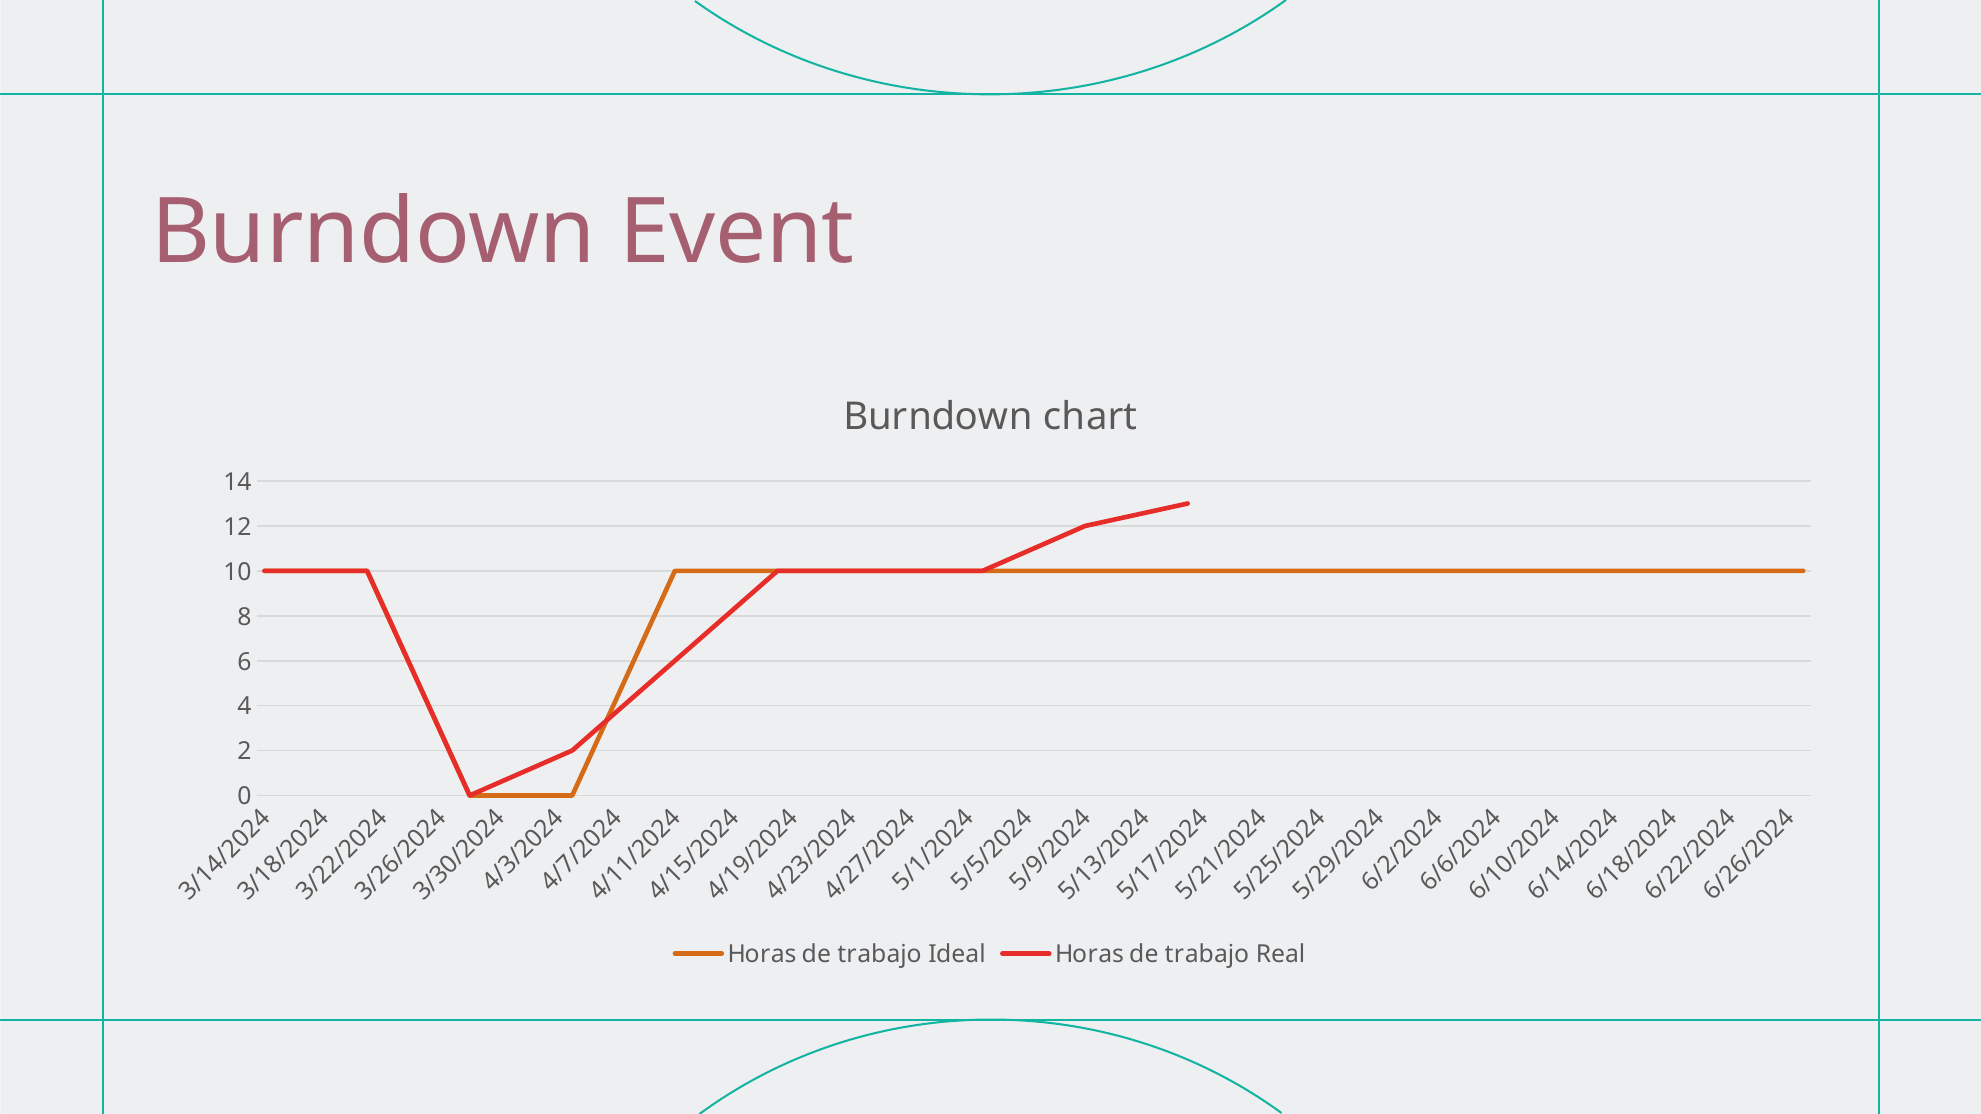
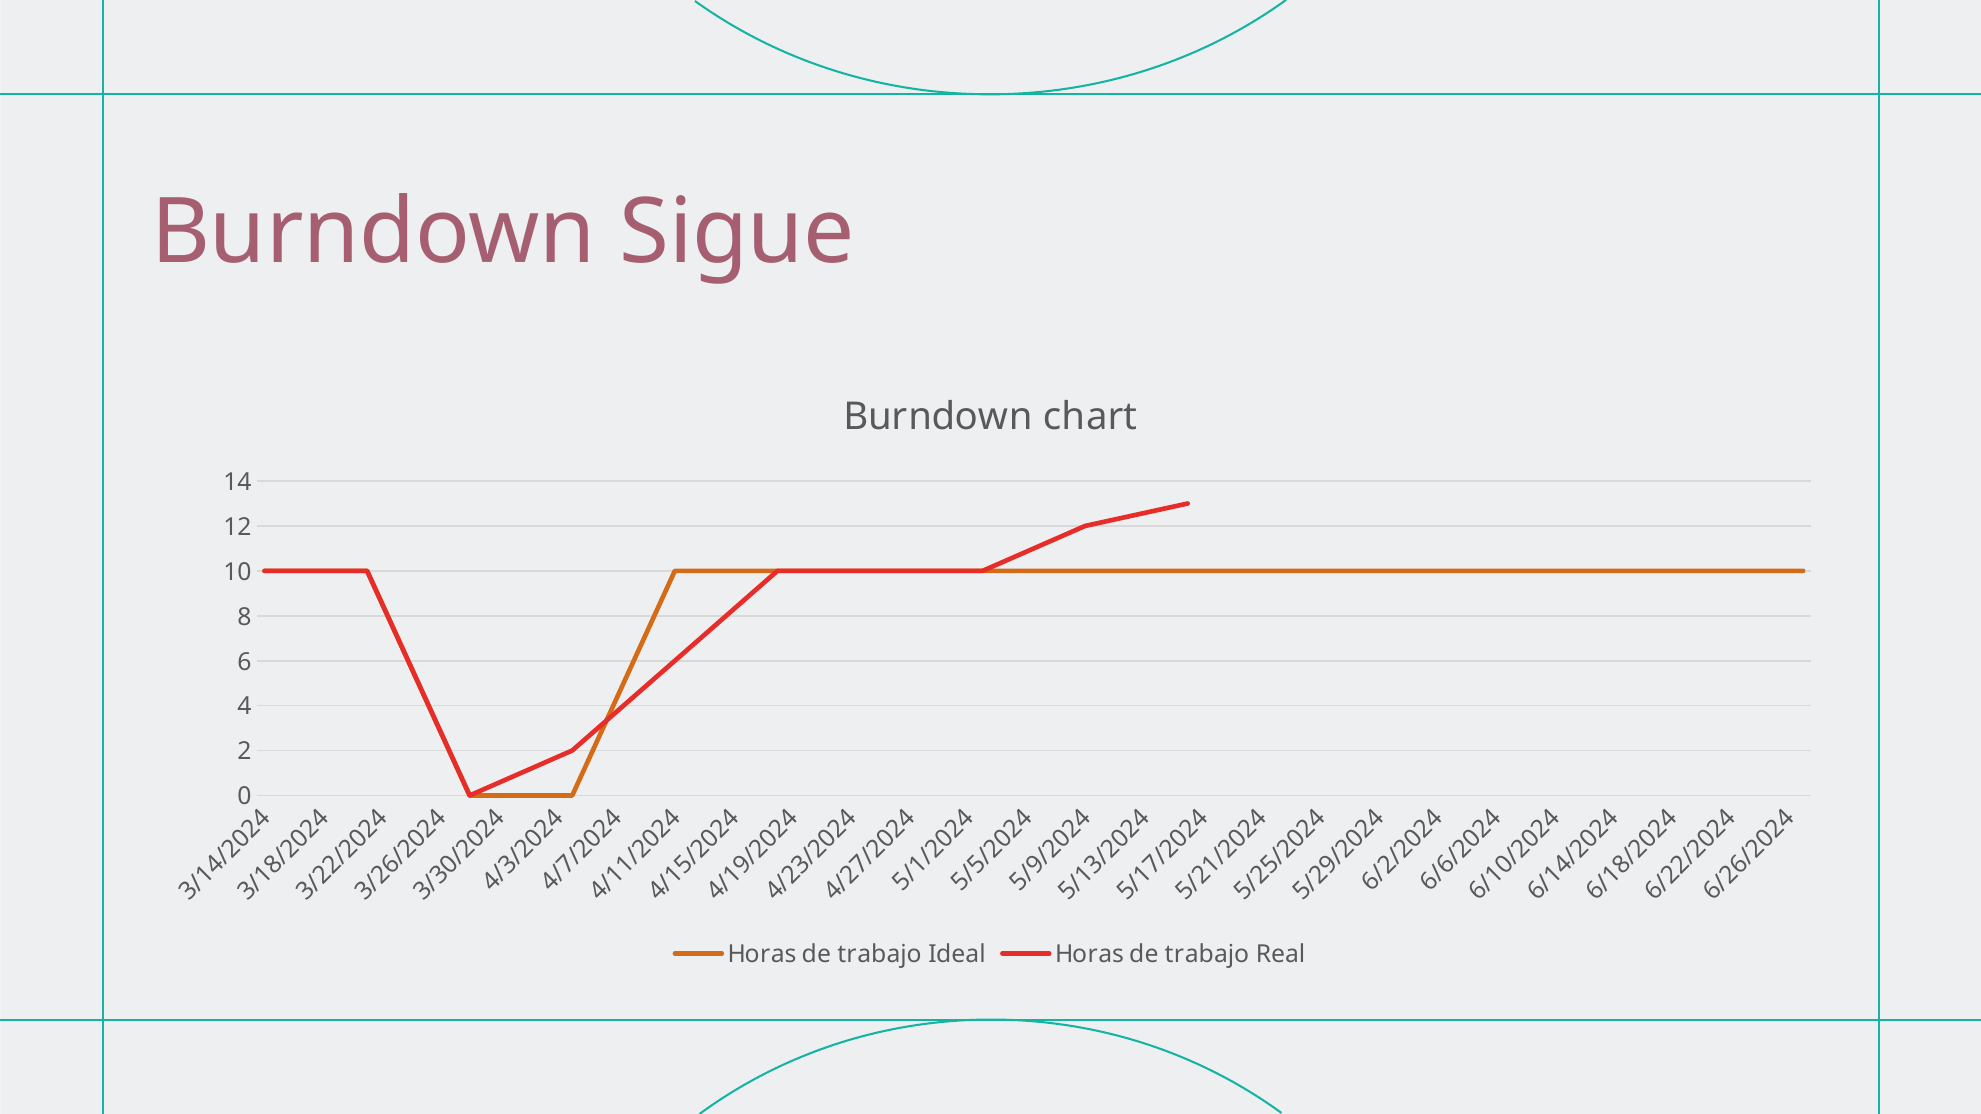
Event: Event -> Sigue
